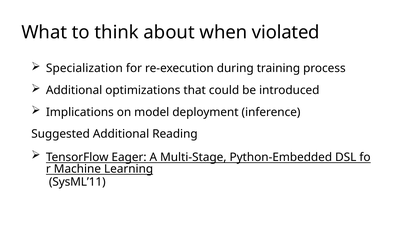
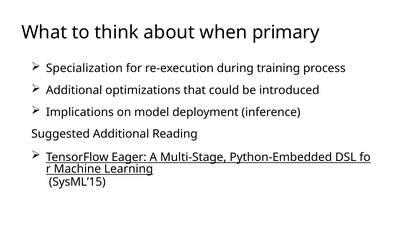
violated: violated -> primary
SysML’11: SysML’11 -> SysML’15
